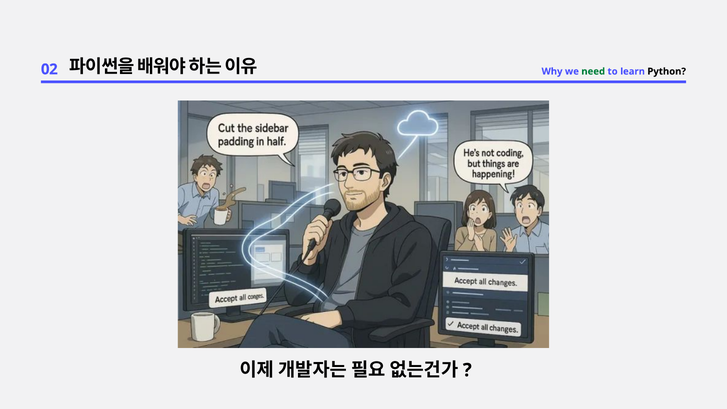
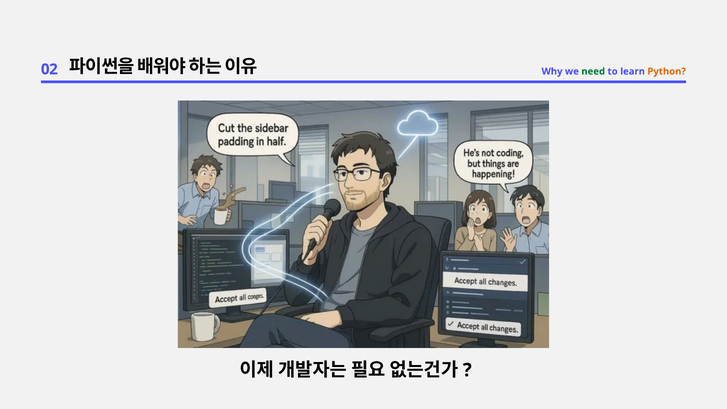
Python colour: black -> orange
